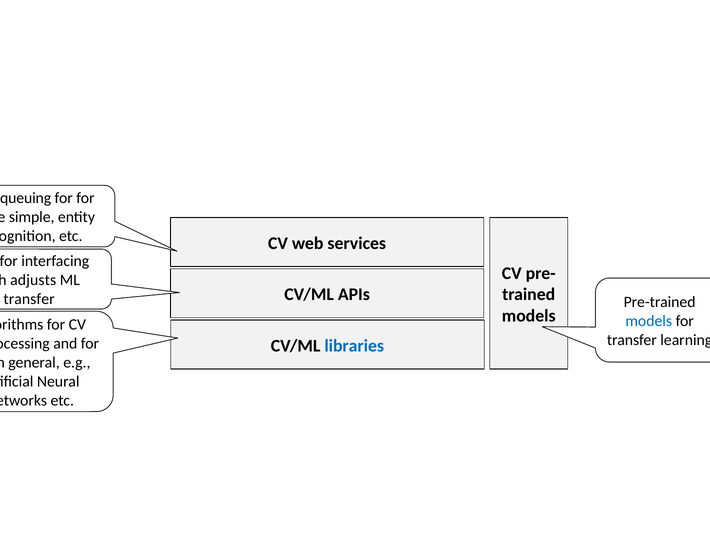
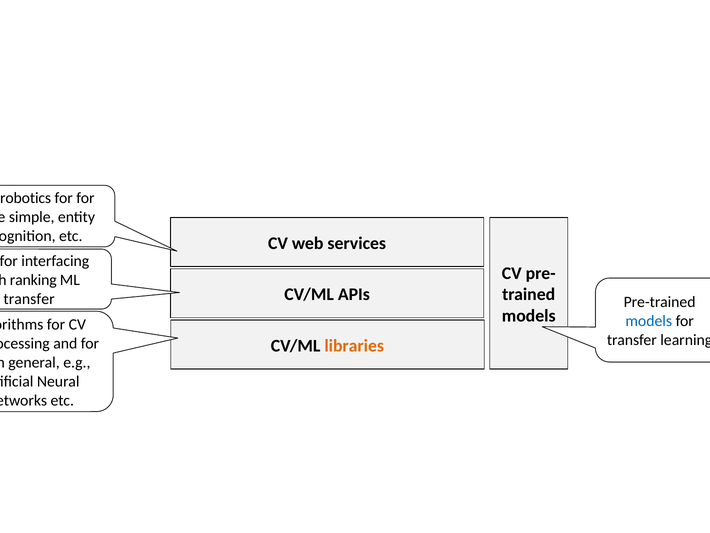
queuing: queuing -> robotics
adjusts: adjusts -> ranking
libraries colour: blue -> orange
